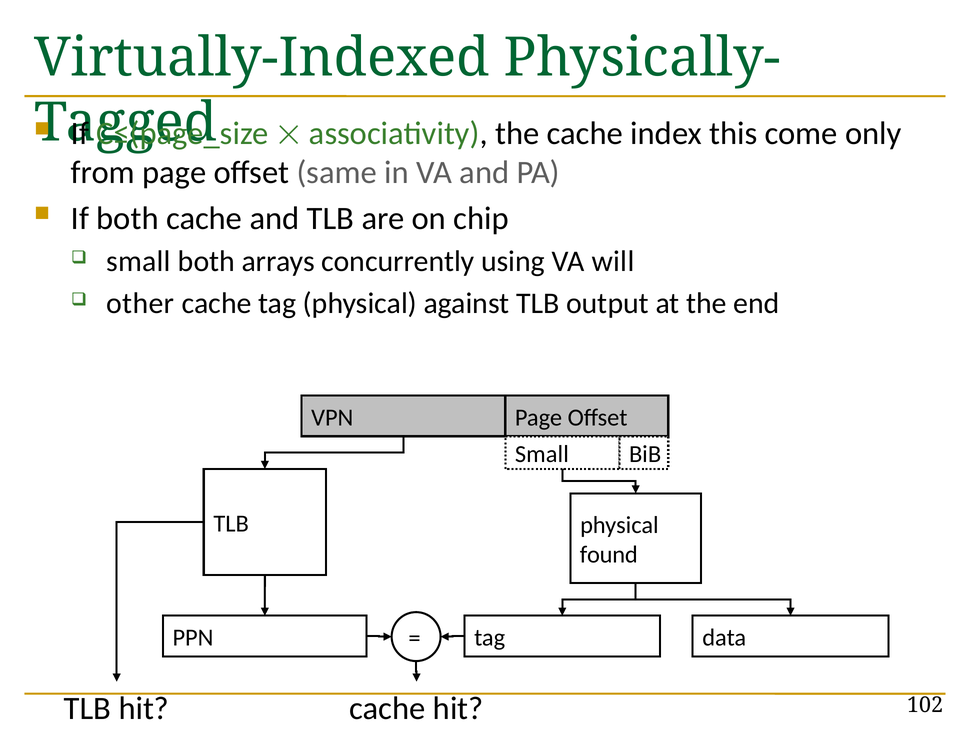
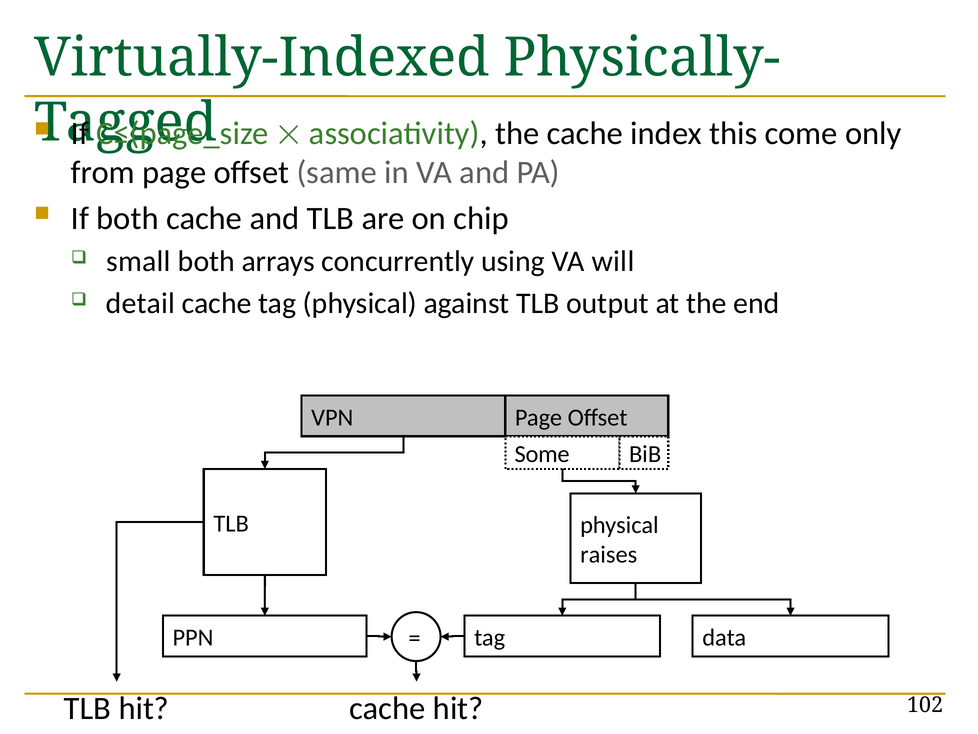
other: other -> detail
Small at (542, 454): Small -> Some
found: found -> raises
